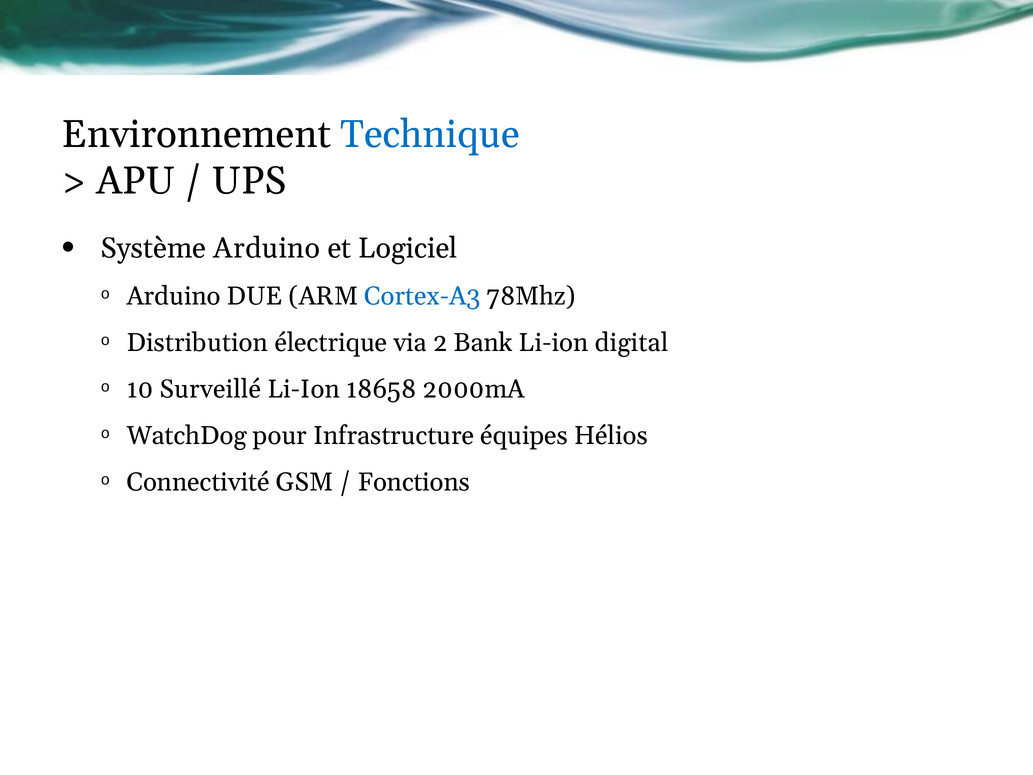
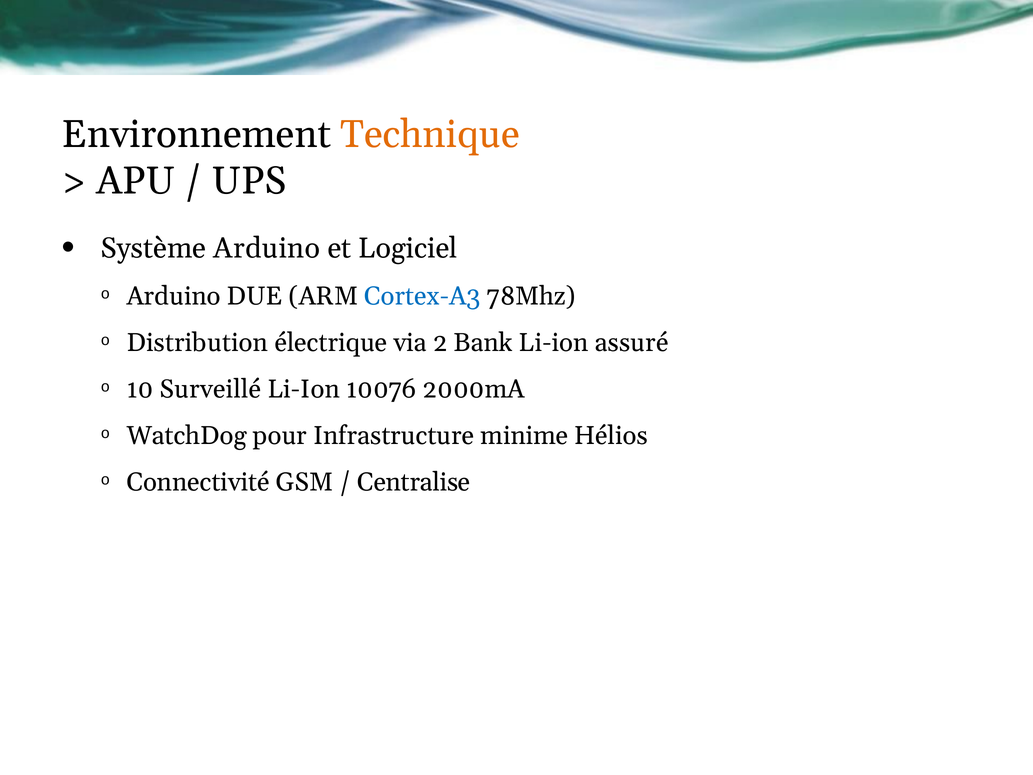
Technique colour: blue -> orange
digital: digital -> assuré
18658: 18658 -> 10076
équipes: équipes -> minime
Fonctions: Fonctions -> Centralise
